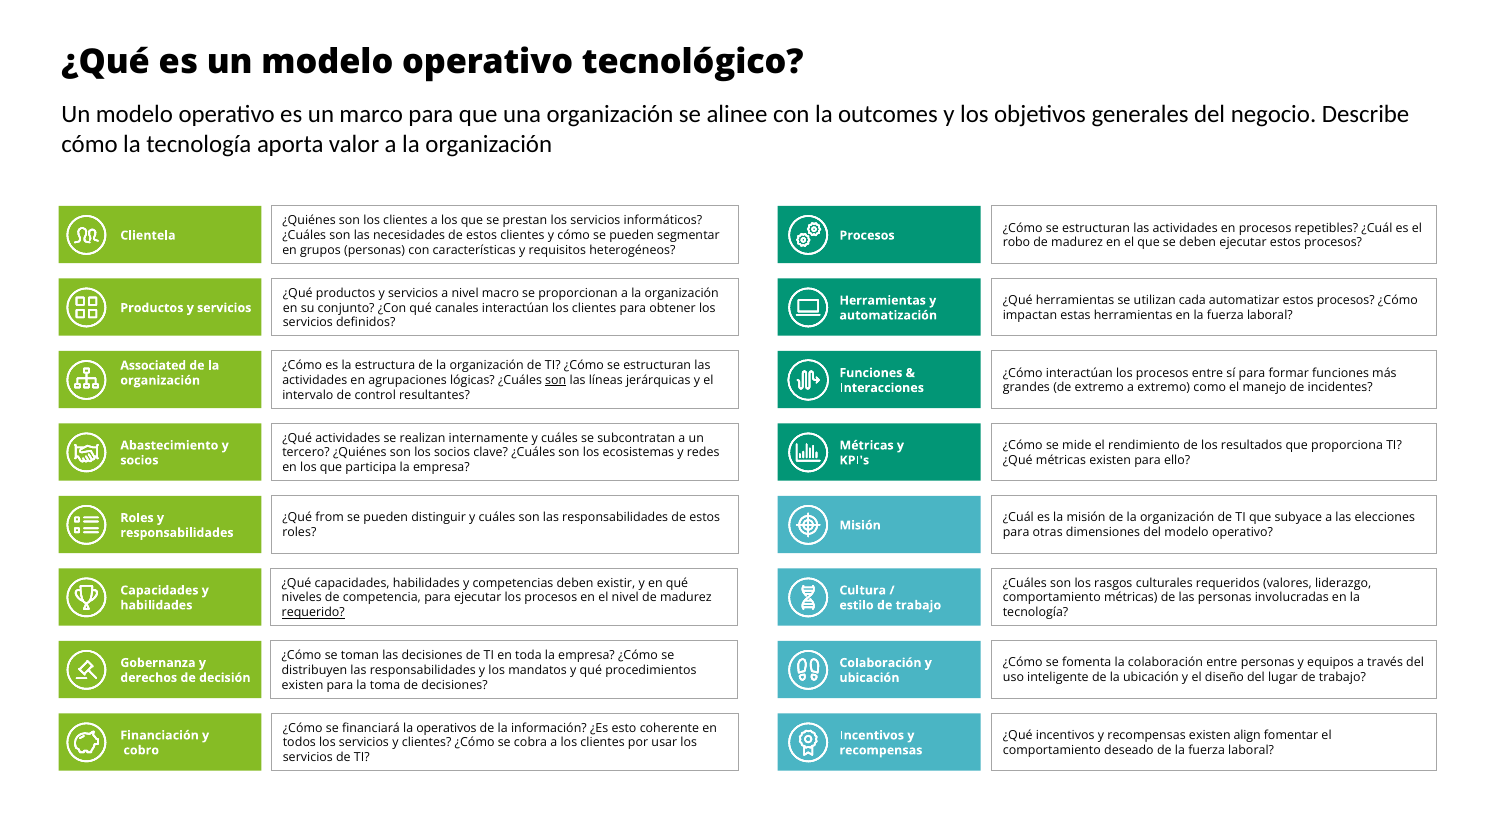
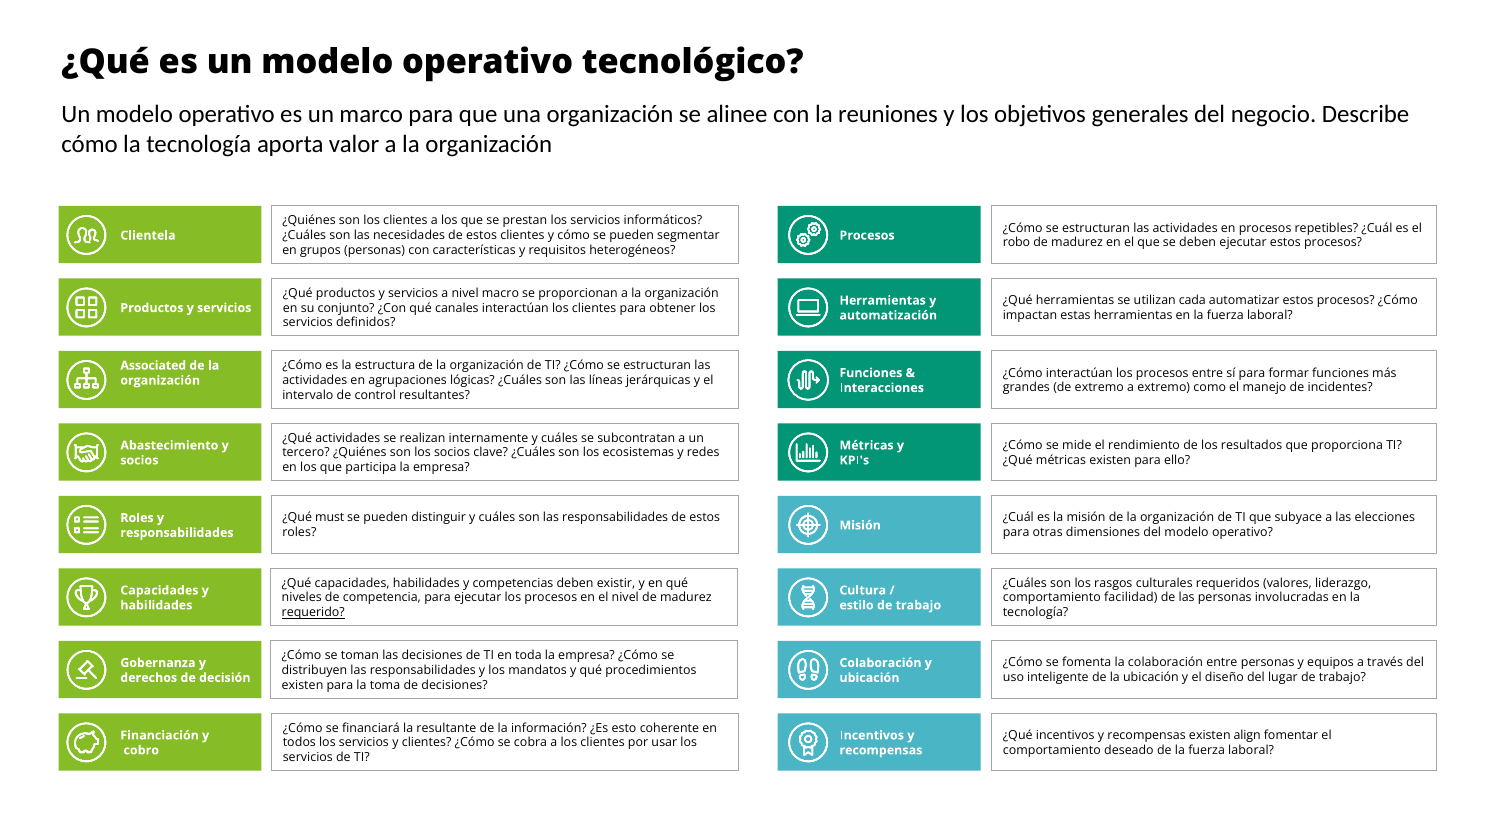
outcomes: outcomes -> reuniones
son at (556, 381) underline: present -> none
from: from -> must
comportamiento métricas: métricas -> facilidad
operativos: operativos -> resultante
